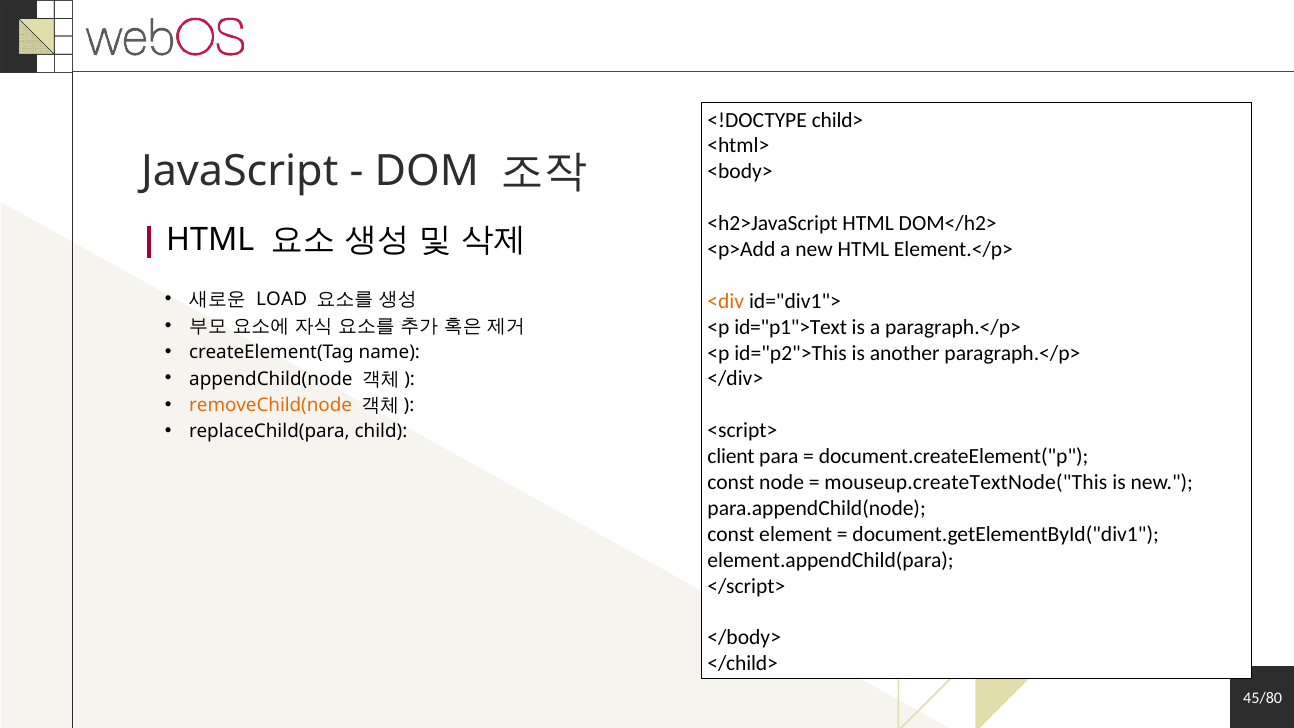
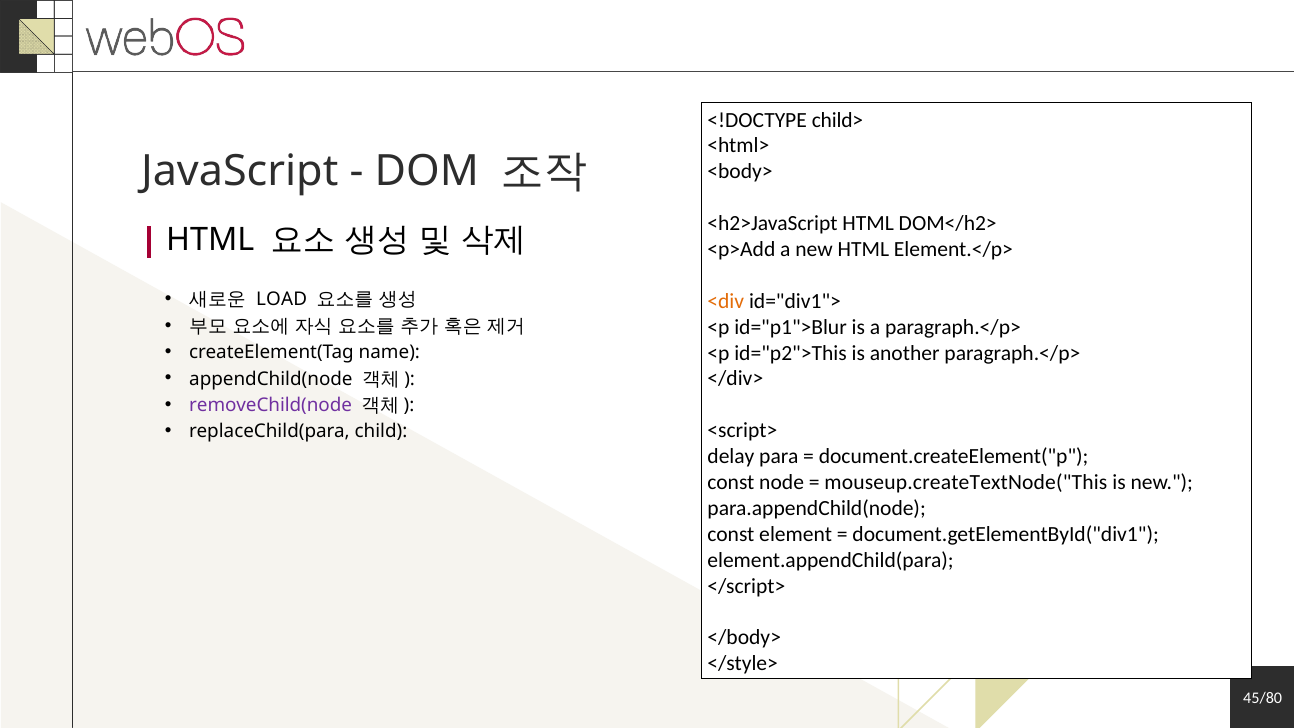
id="p1">Text: id="p1">Text -> id="p1">Blur
removeChild(node colour: orange -> purple
client: client -> delay
</child>: </child> -> </style>
